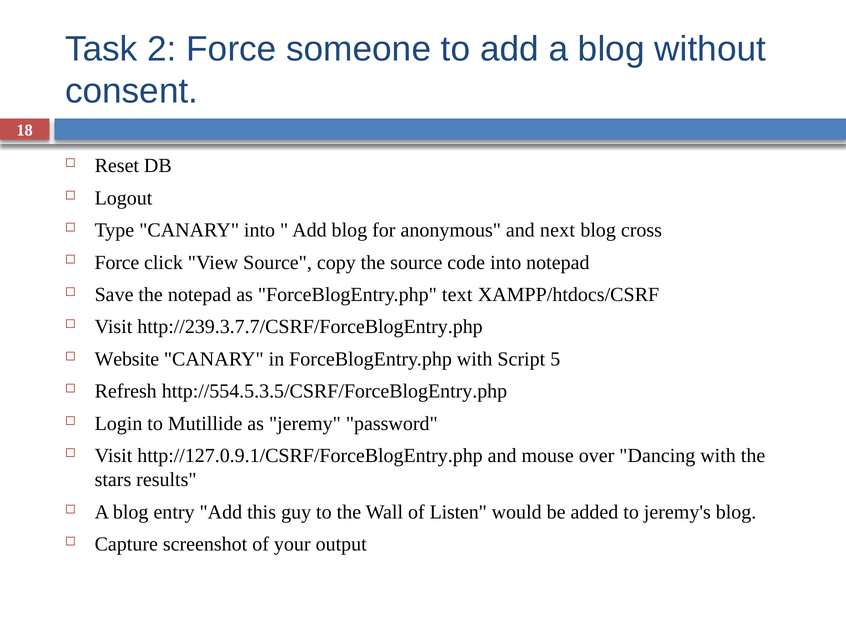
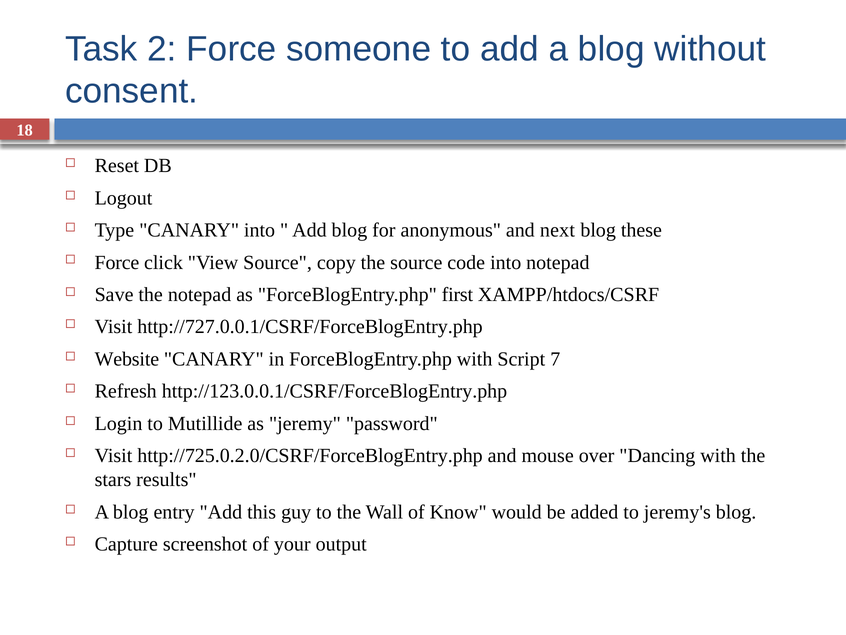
cross: cross -> these
text: text -> first
http://239.3.7.7/CSRF/ForceBlogEntry.php: http://239.3.7.7/CSRF/ForceBlogEntry.php -> http://727.0.0.1/CSRF/ForceBlogEntry.php
5: 5 -> 7
http://554.5.3.5/CSRF/ForceBlogEntry.php: http://554.5.3.5/CSRF/ForceBlogEntry.php -> http://123.0.0.1/CSRF/ForceBlogEntry.php
http://127.0.9.1/CSRF/ForceBlogEntry.php: http://127.0.9.1/CSRF/ForceBlogEntry.php -> http://725.0.2.0/CSRF/ForceBlogEntry.php
Listen: Listen -> Know
